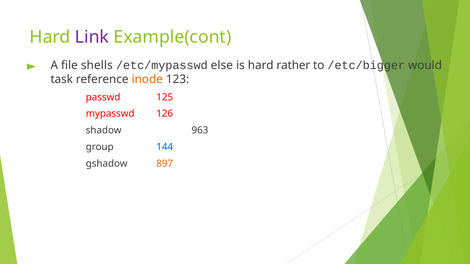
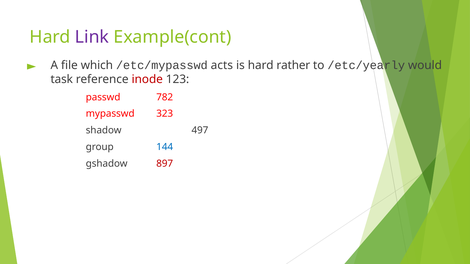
shells: shells -> which
else: else -> acts
/etc/bigger: /etc/bigger -> /etc/yearly
inode colour: orange -> red
125: 125 -> 782
126: 126 -> 323
963: 963 -> 497
897 colour: orange -> red
